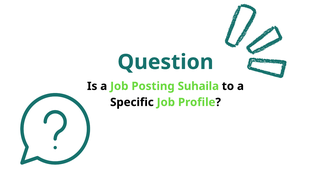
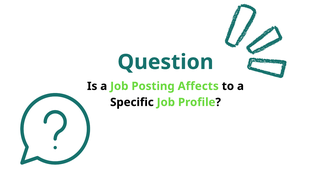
Suhaila: Suhaila -> Affects
